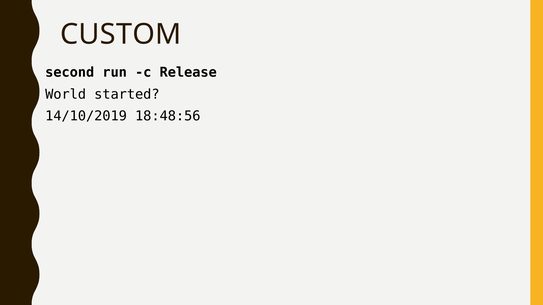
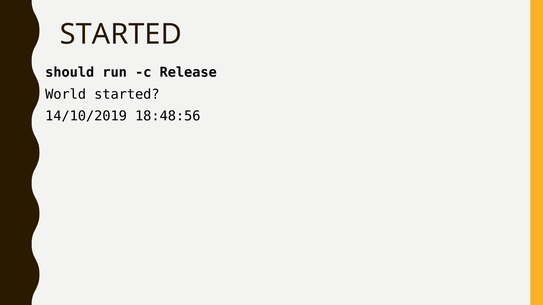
CUSTOM at (121, 34): CUSTOM -> STARTED
second: second -> should
